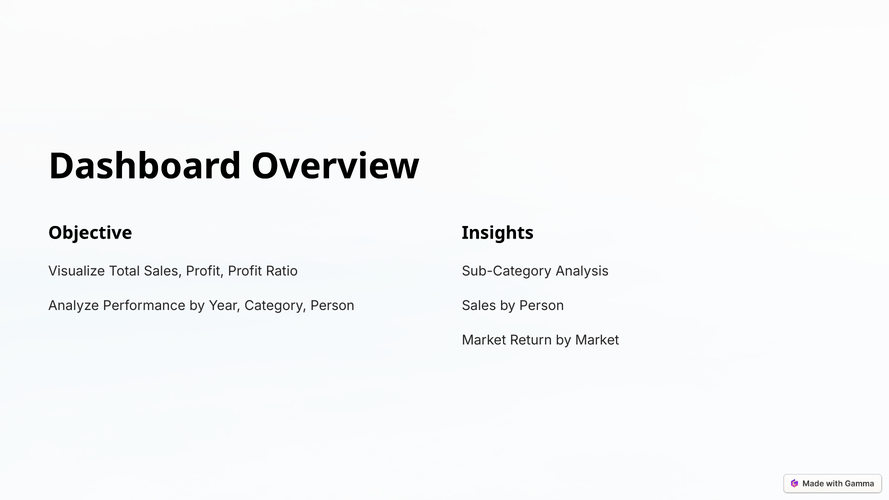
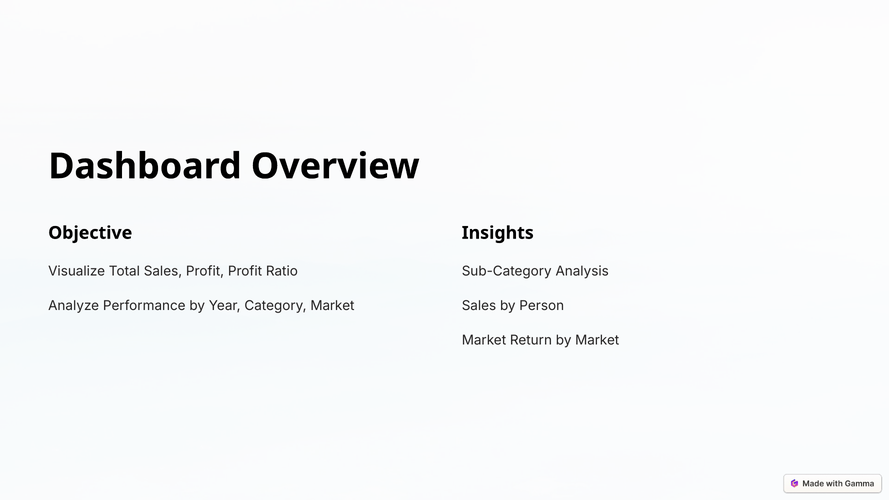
Category Person: Person -> Market
